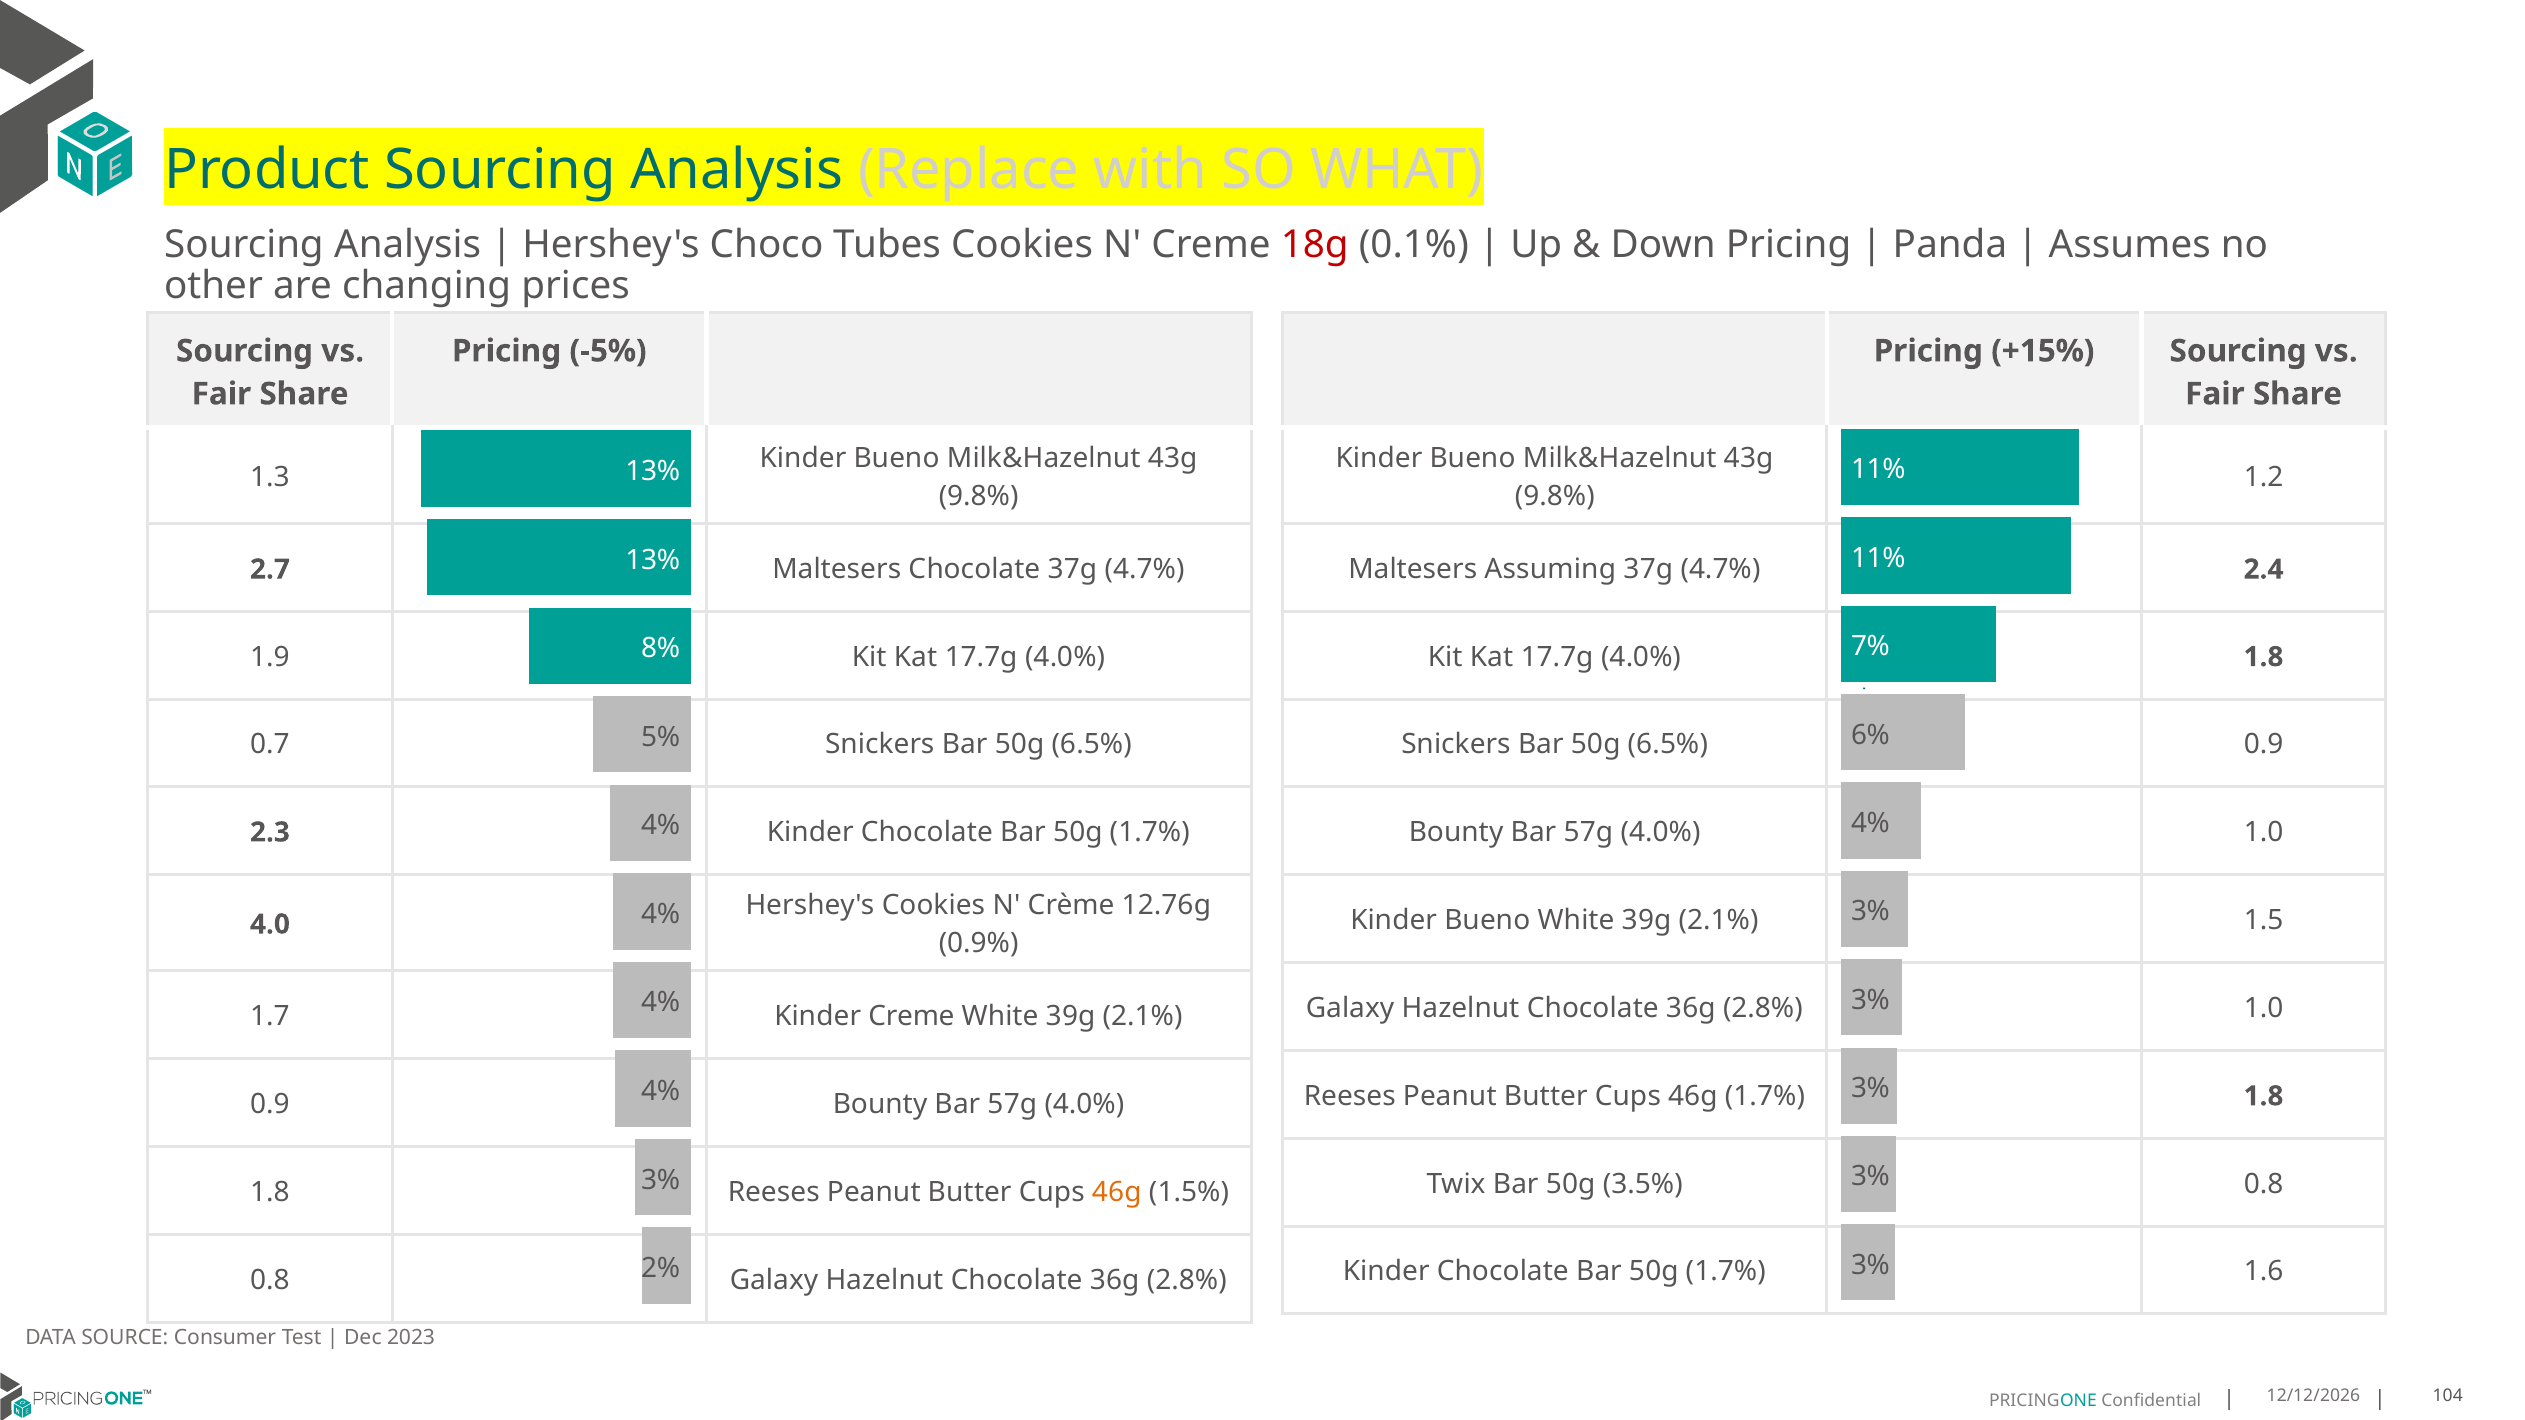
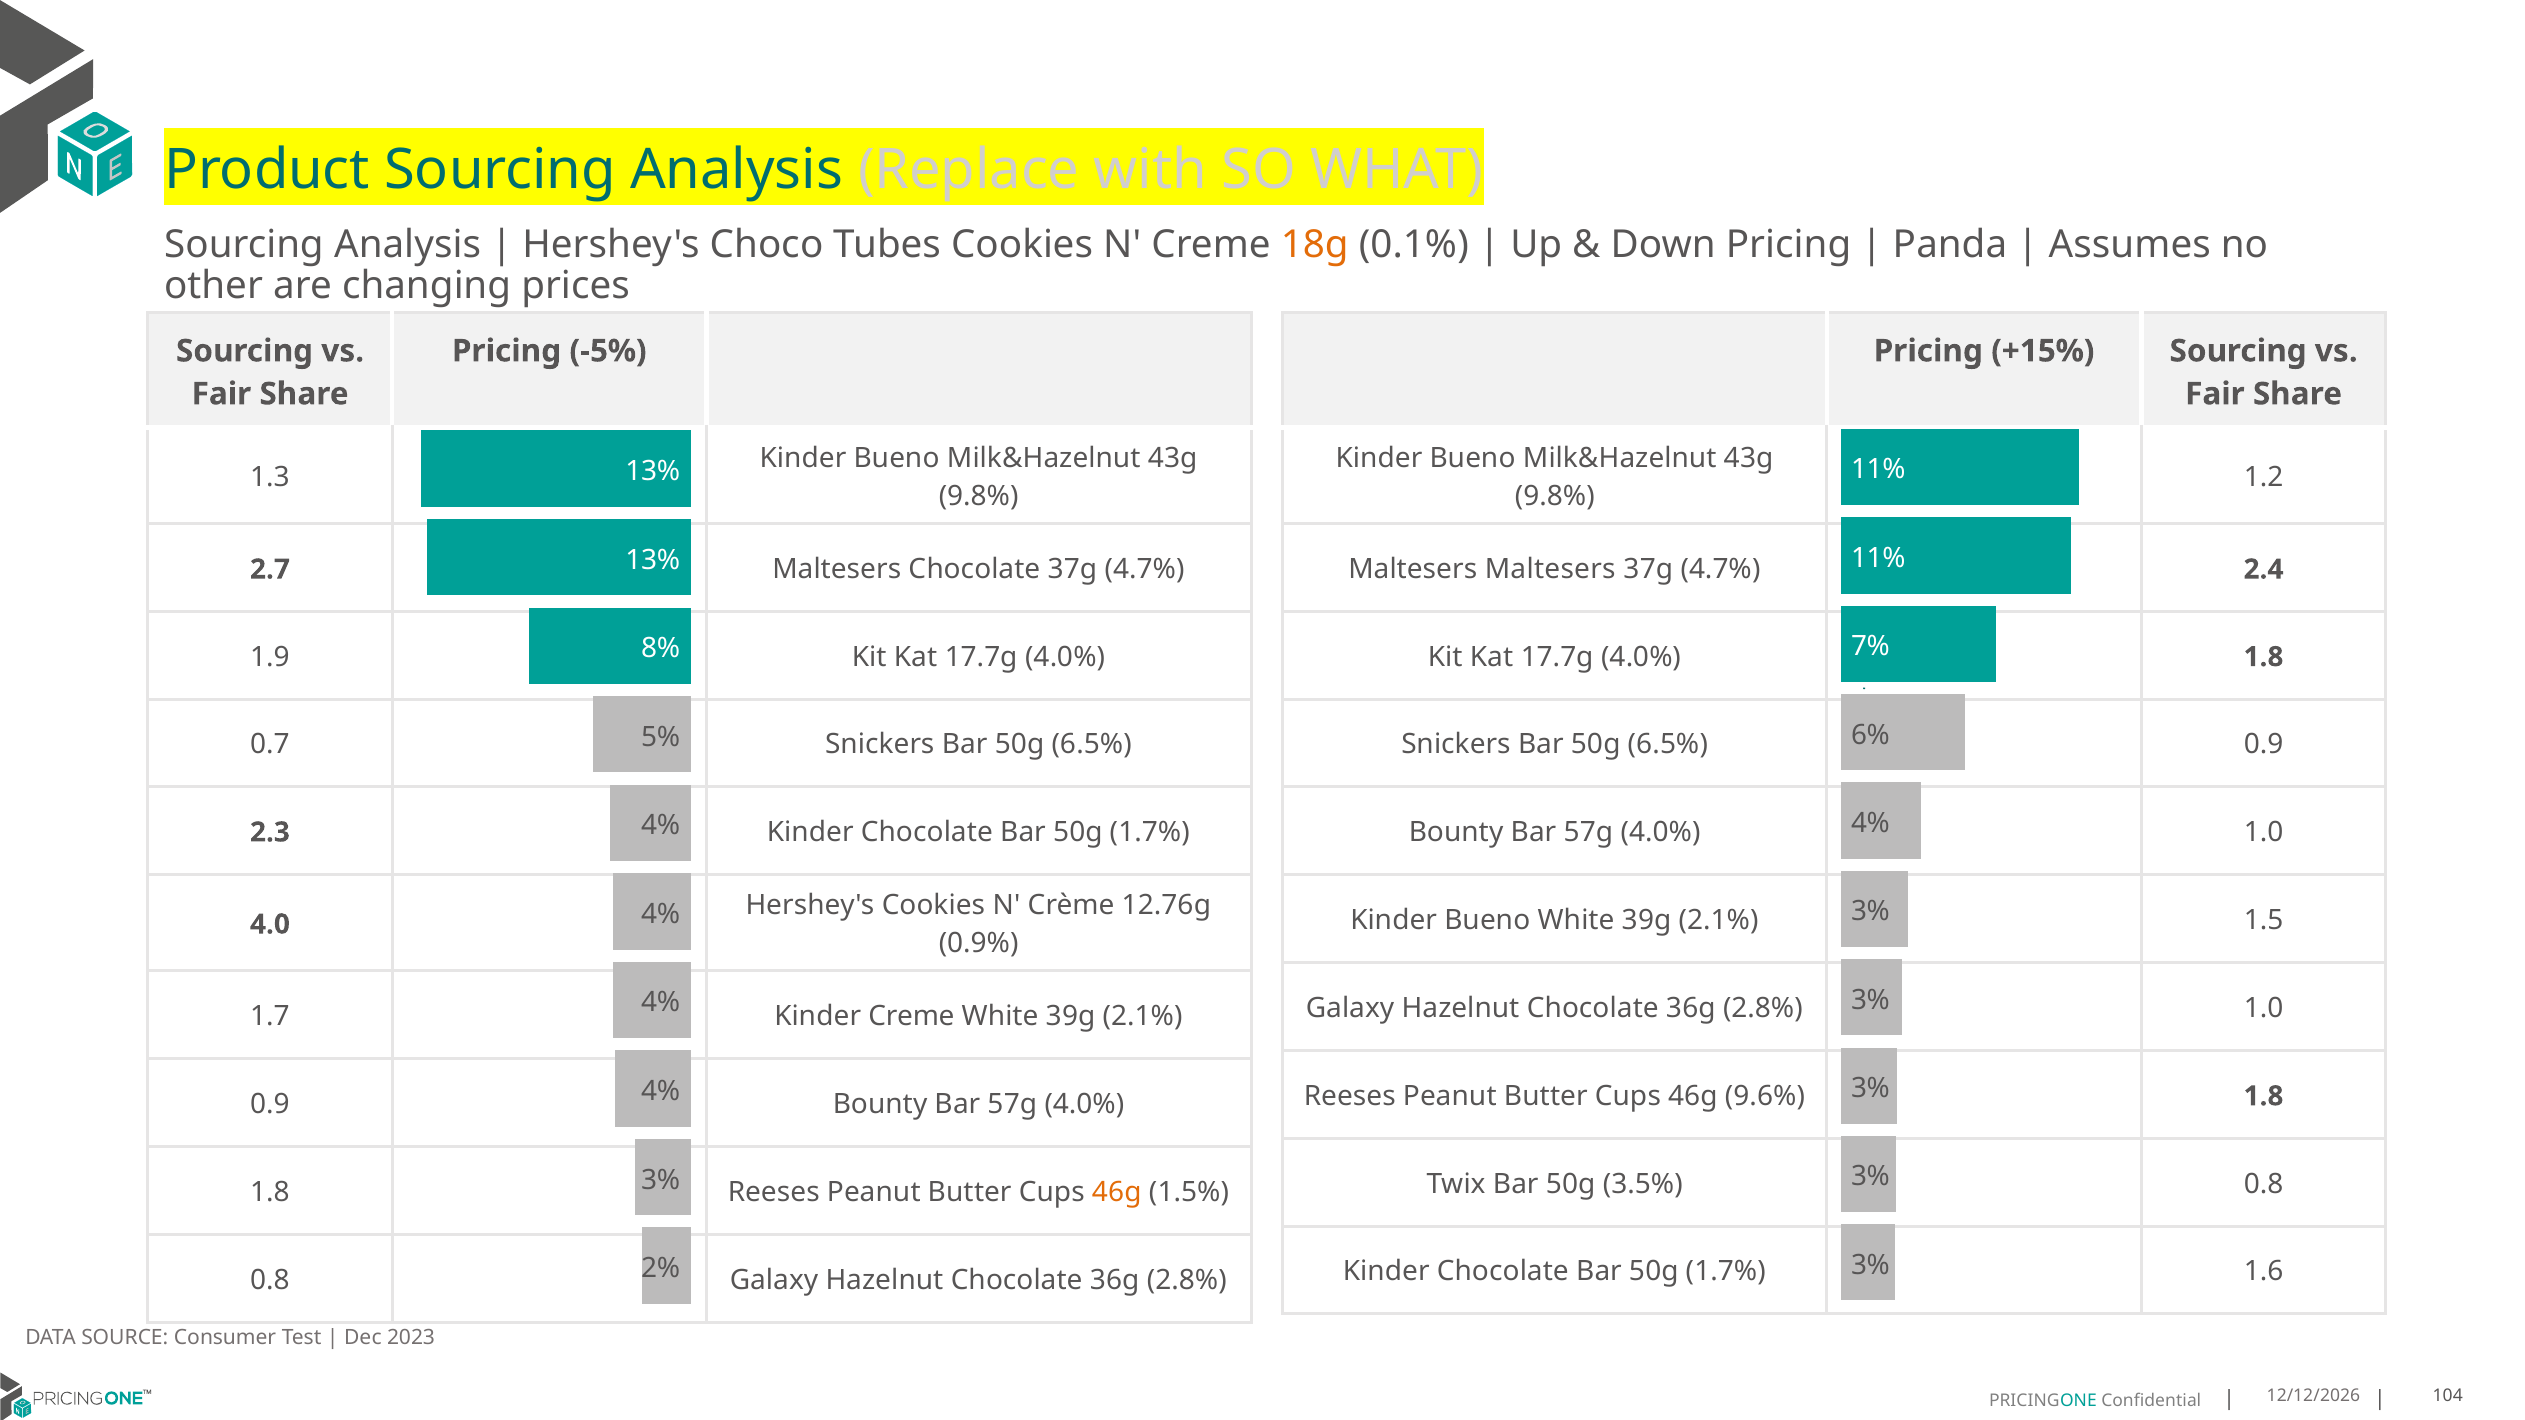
18g colour: red -> orange
Maltesers Assuming: Assuming -> Maltesers
46g 1.7%: 1.7% -> 9.6%
